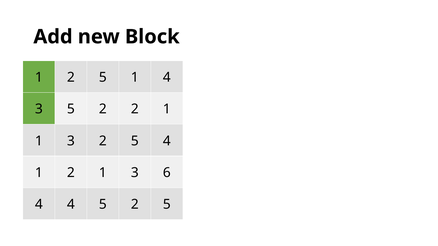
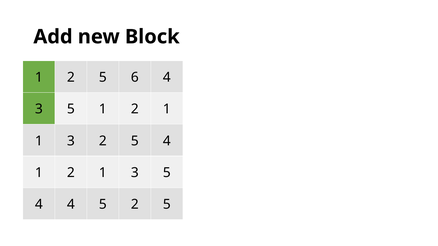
5 1: 1 -> 6
3 5 2: 2 -> 1
1 3 6: 6 -> 5
